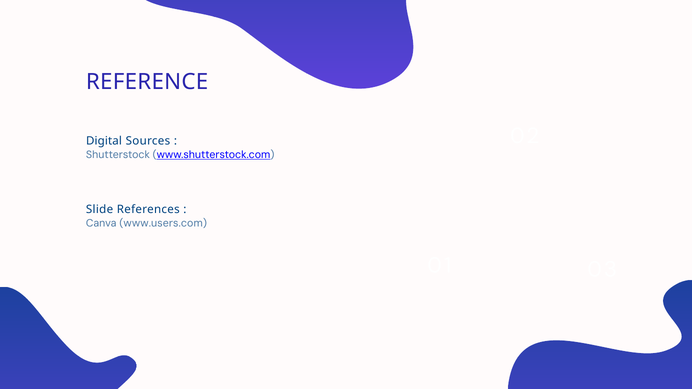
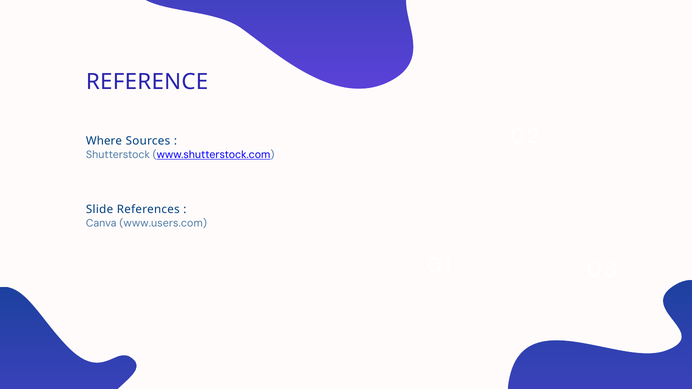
Digital: Digital -> Where
